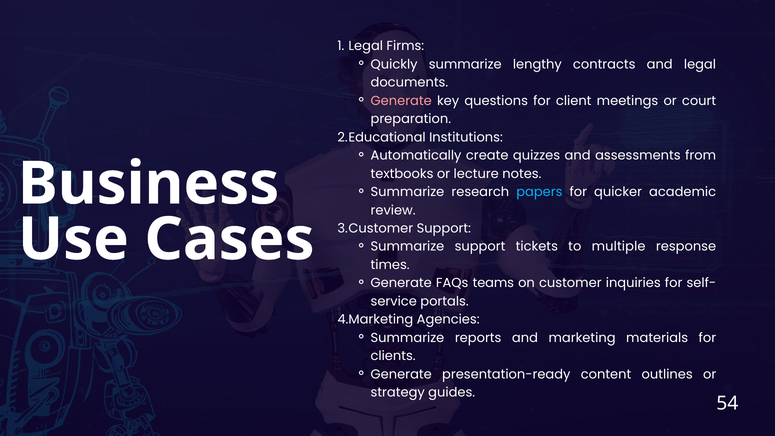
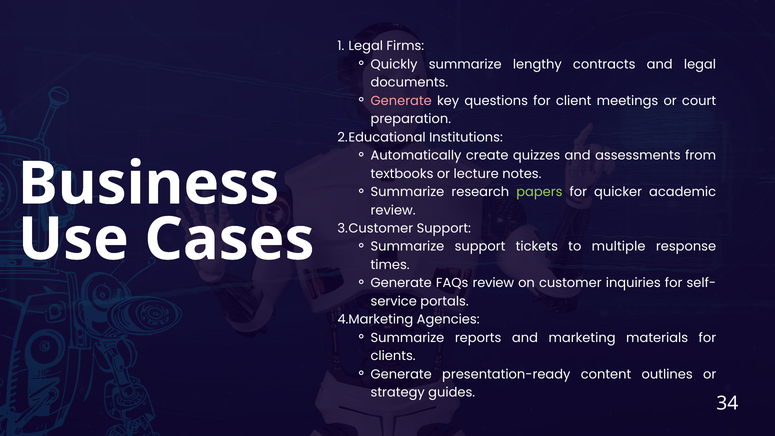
papers colour: light blue -> light green
FAQs teams: teams -> review
54: 54 -> 34
